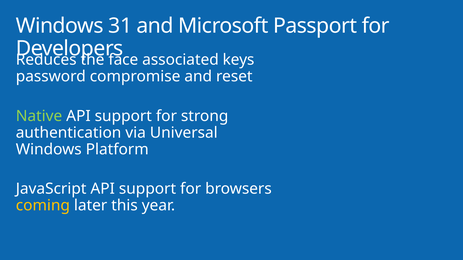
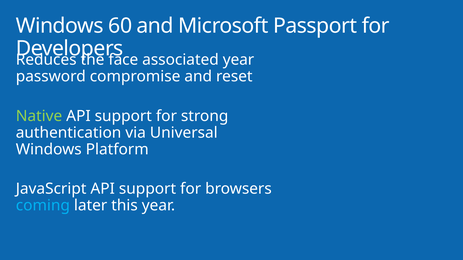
31: 31 -> 60
associated keys: keys -> year
coming colour: yellow -> light blue
